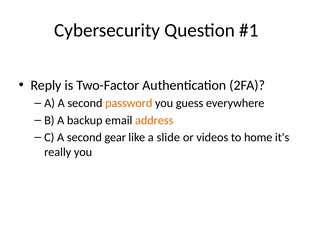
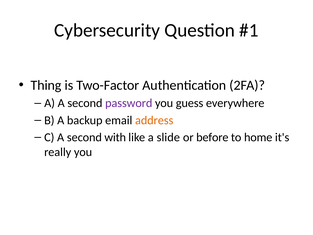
Reply: Reply -> Thing
password colour: orange -> purple
gear: gear -> with
videos: videos -> before
